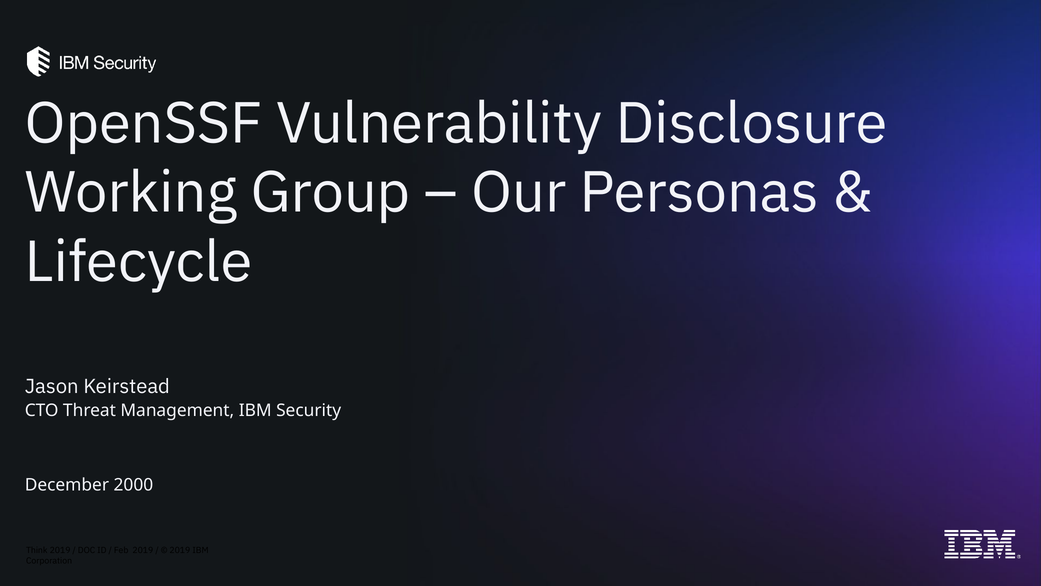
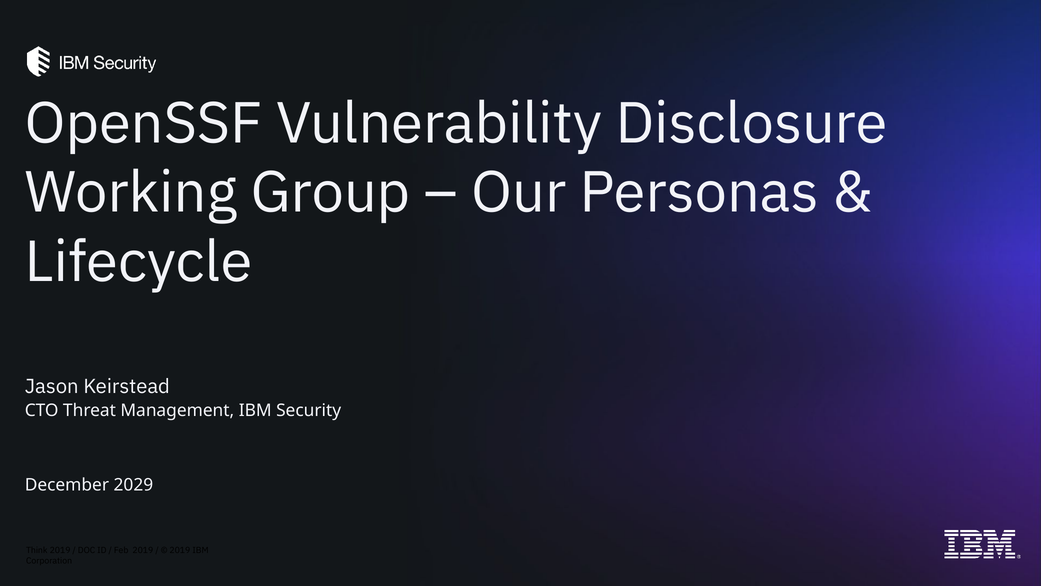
2000: 2000 -> 2029
